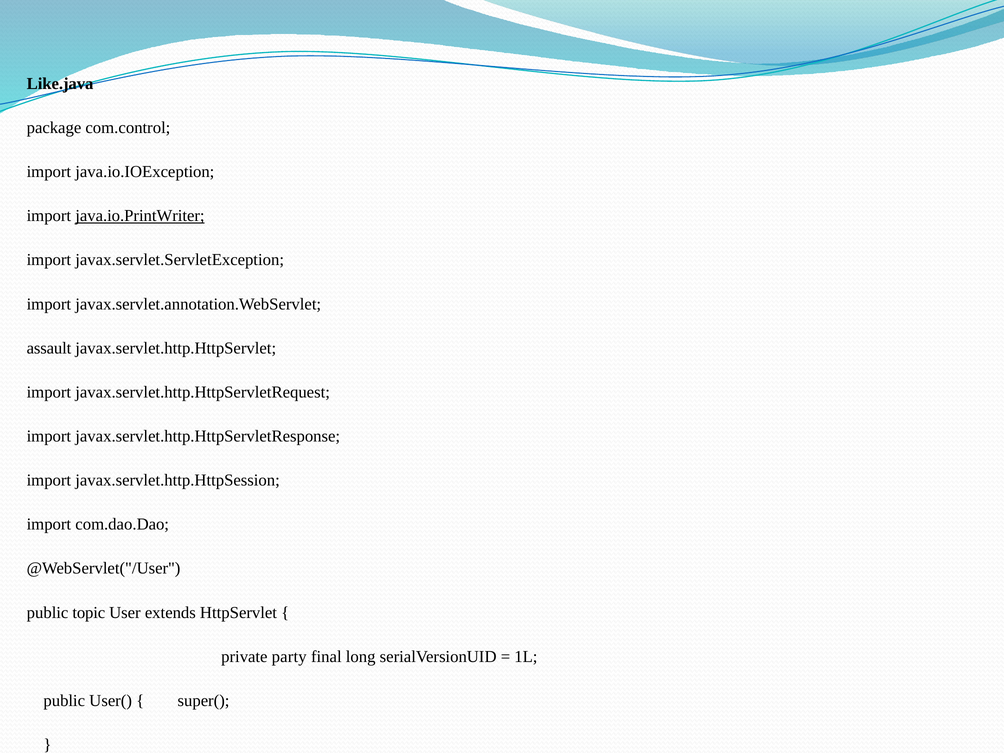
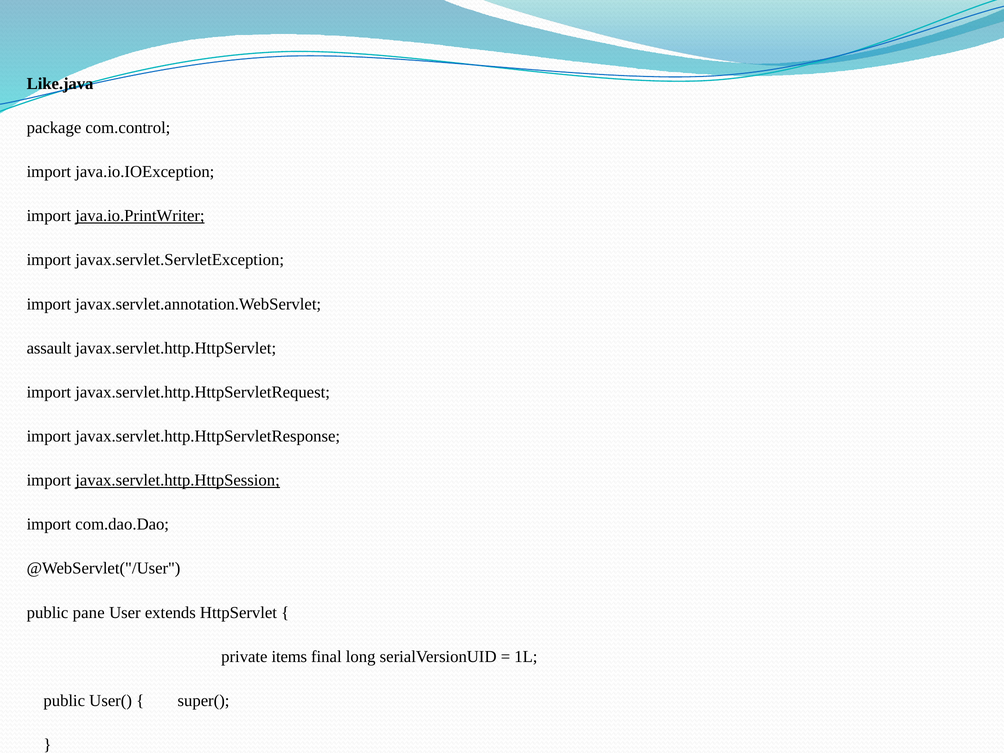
javax.servlet.http.HttpSession underline: none -> present
topic: topic -> pane
party: party -> items
